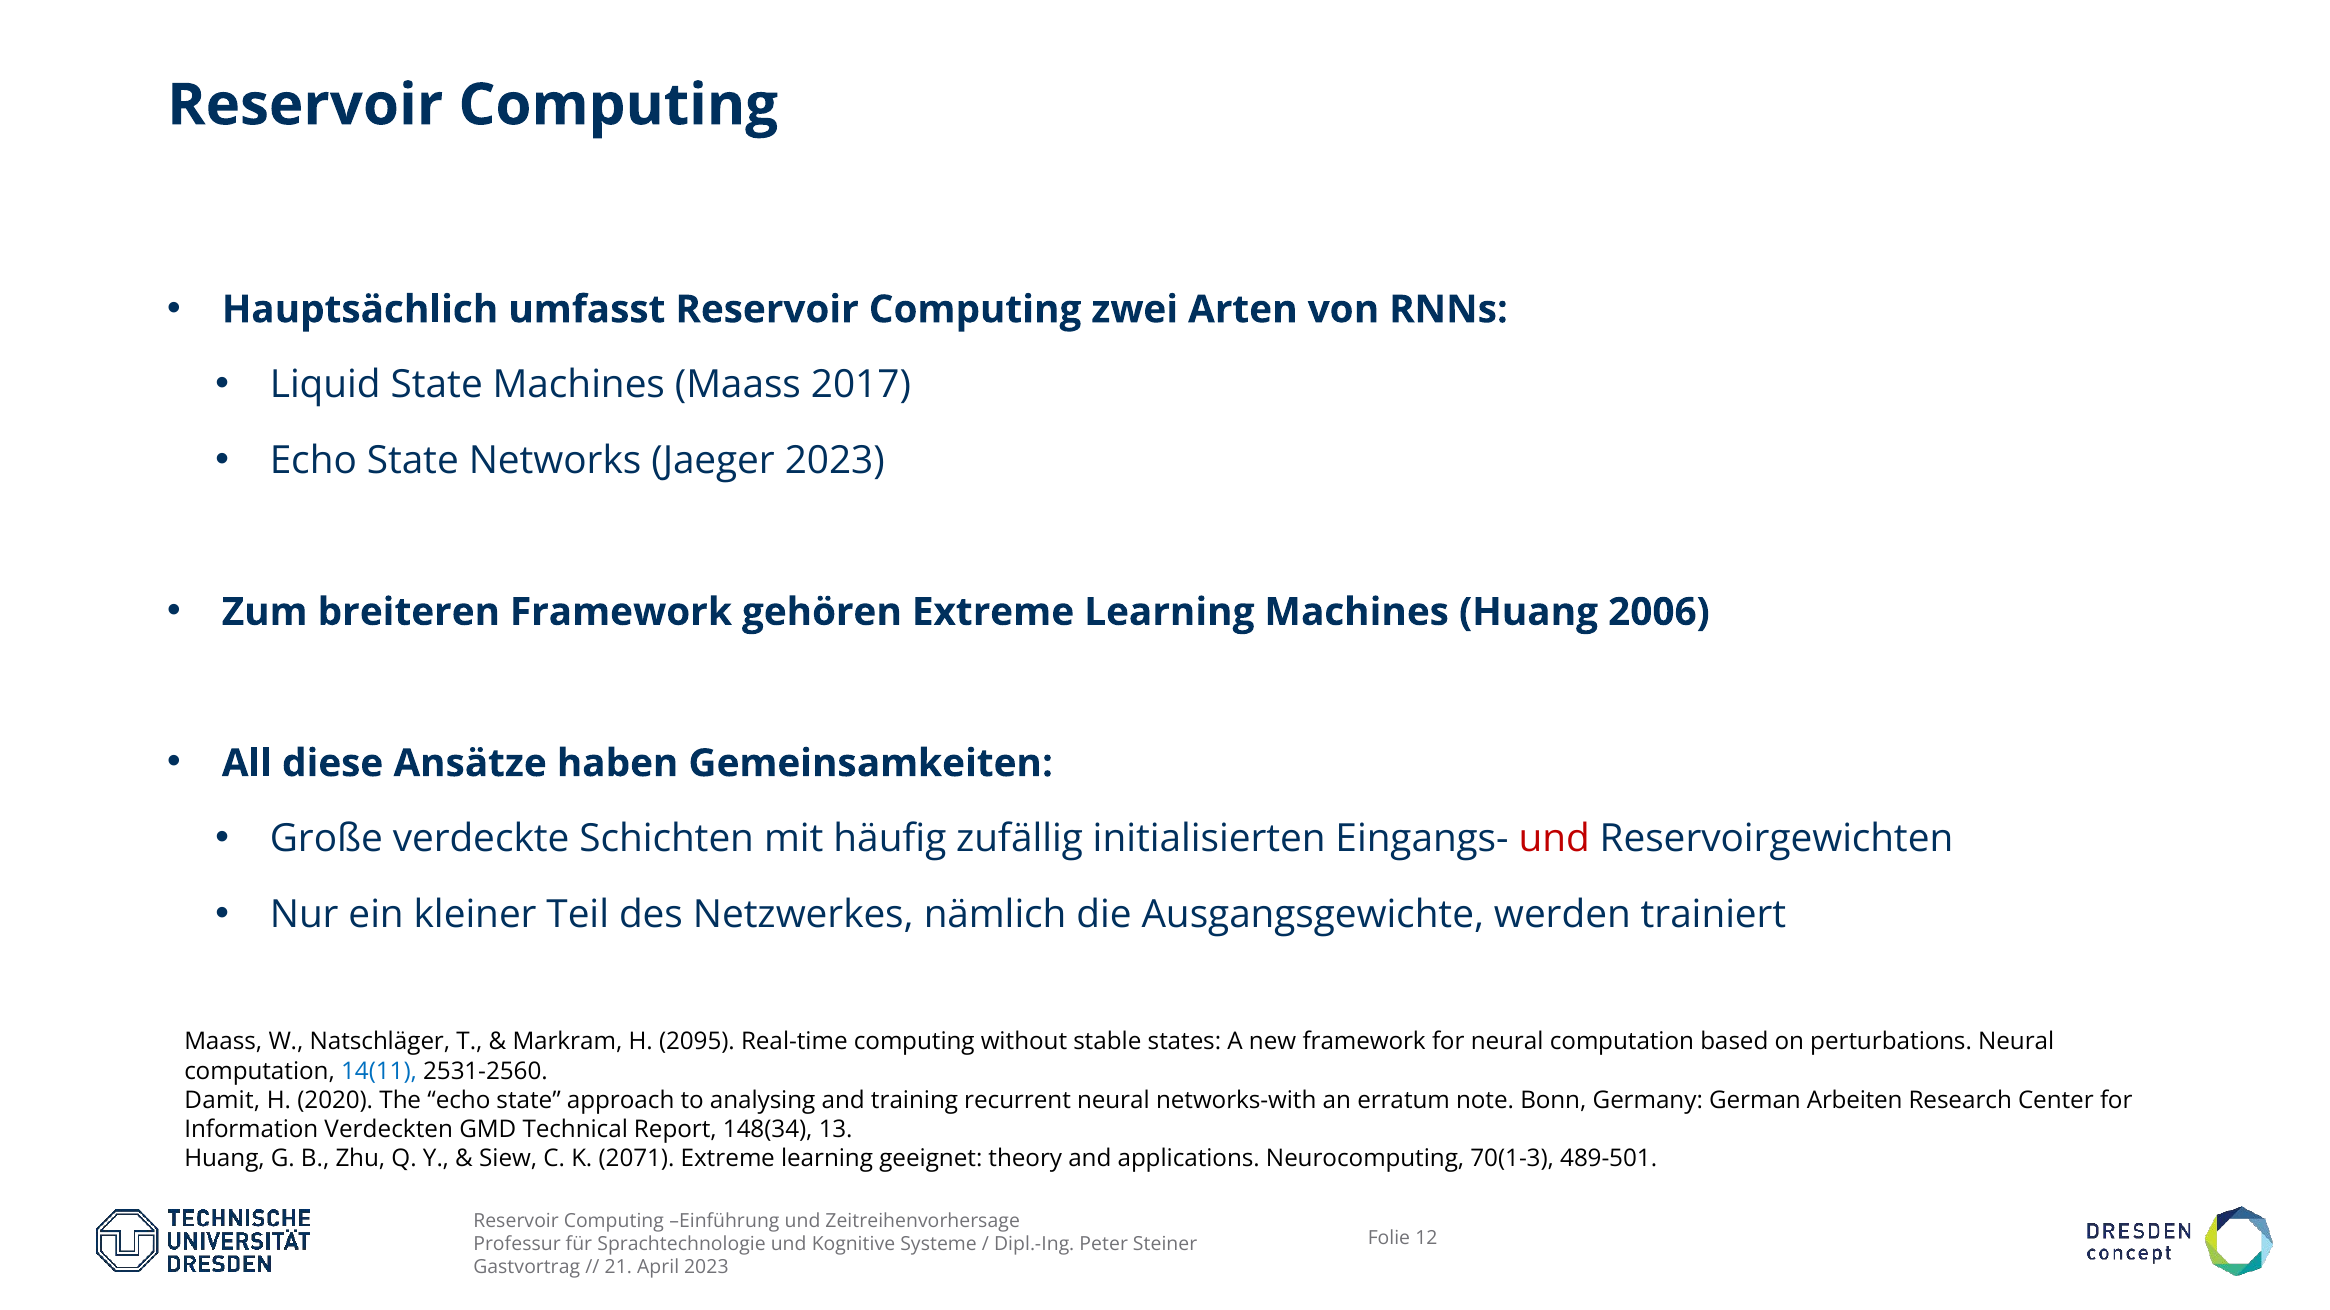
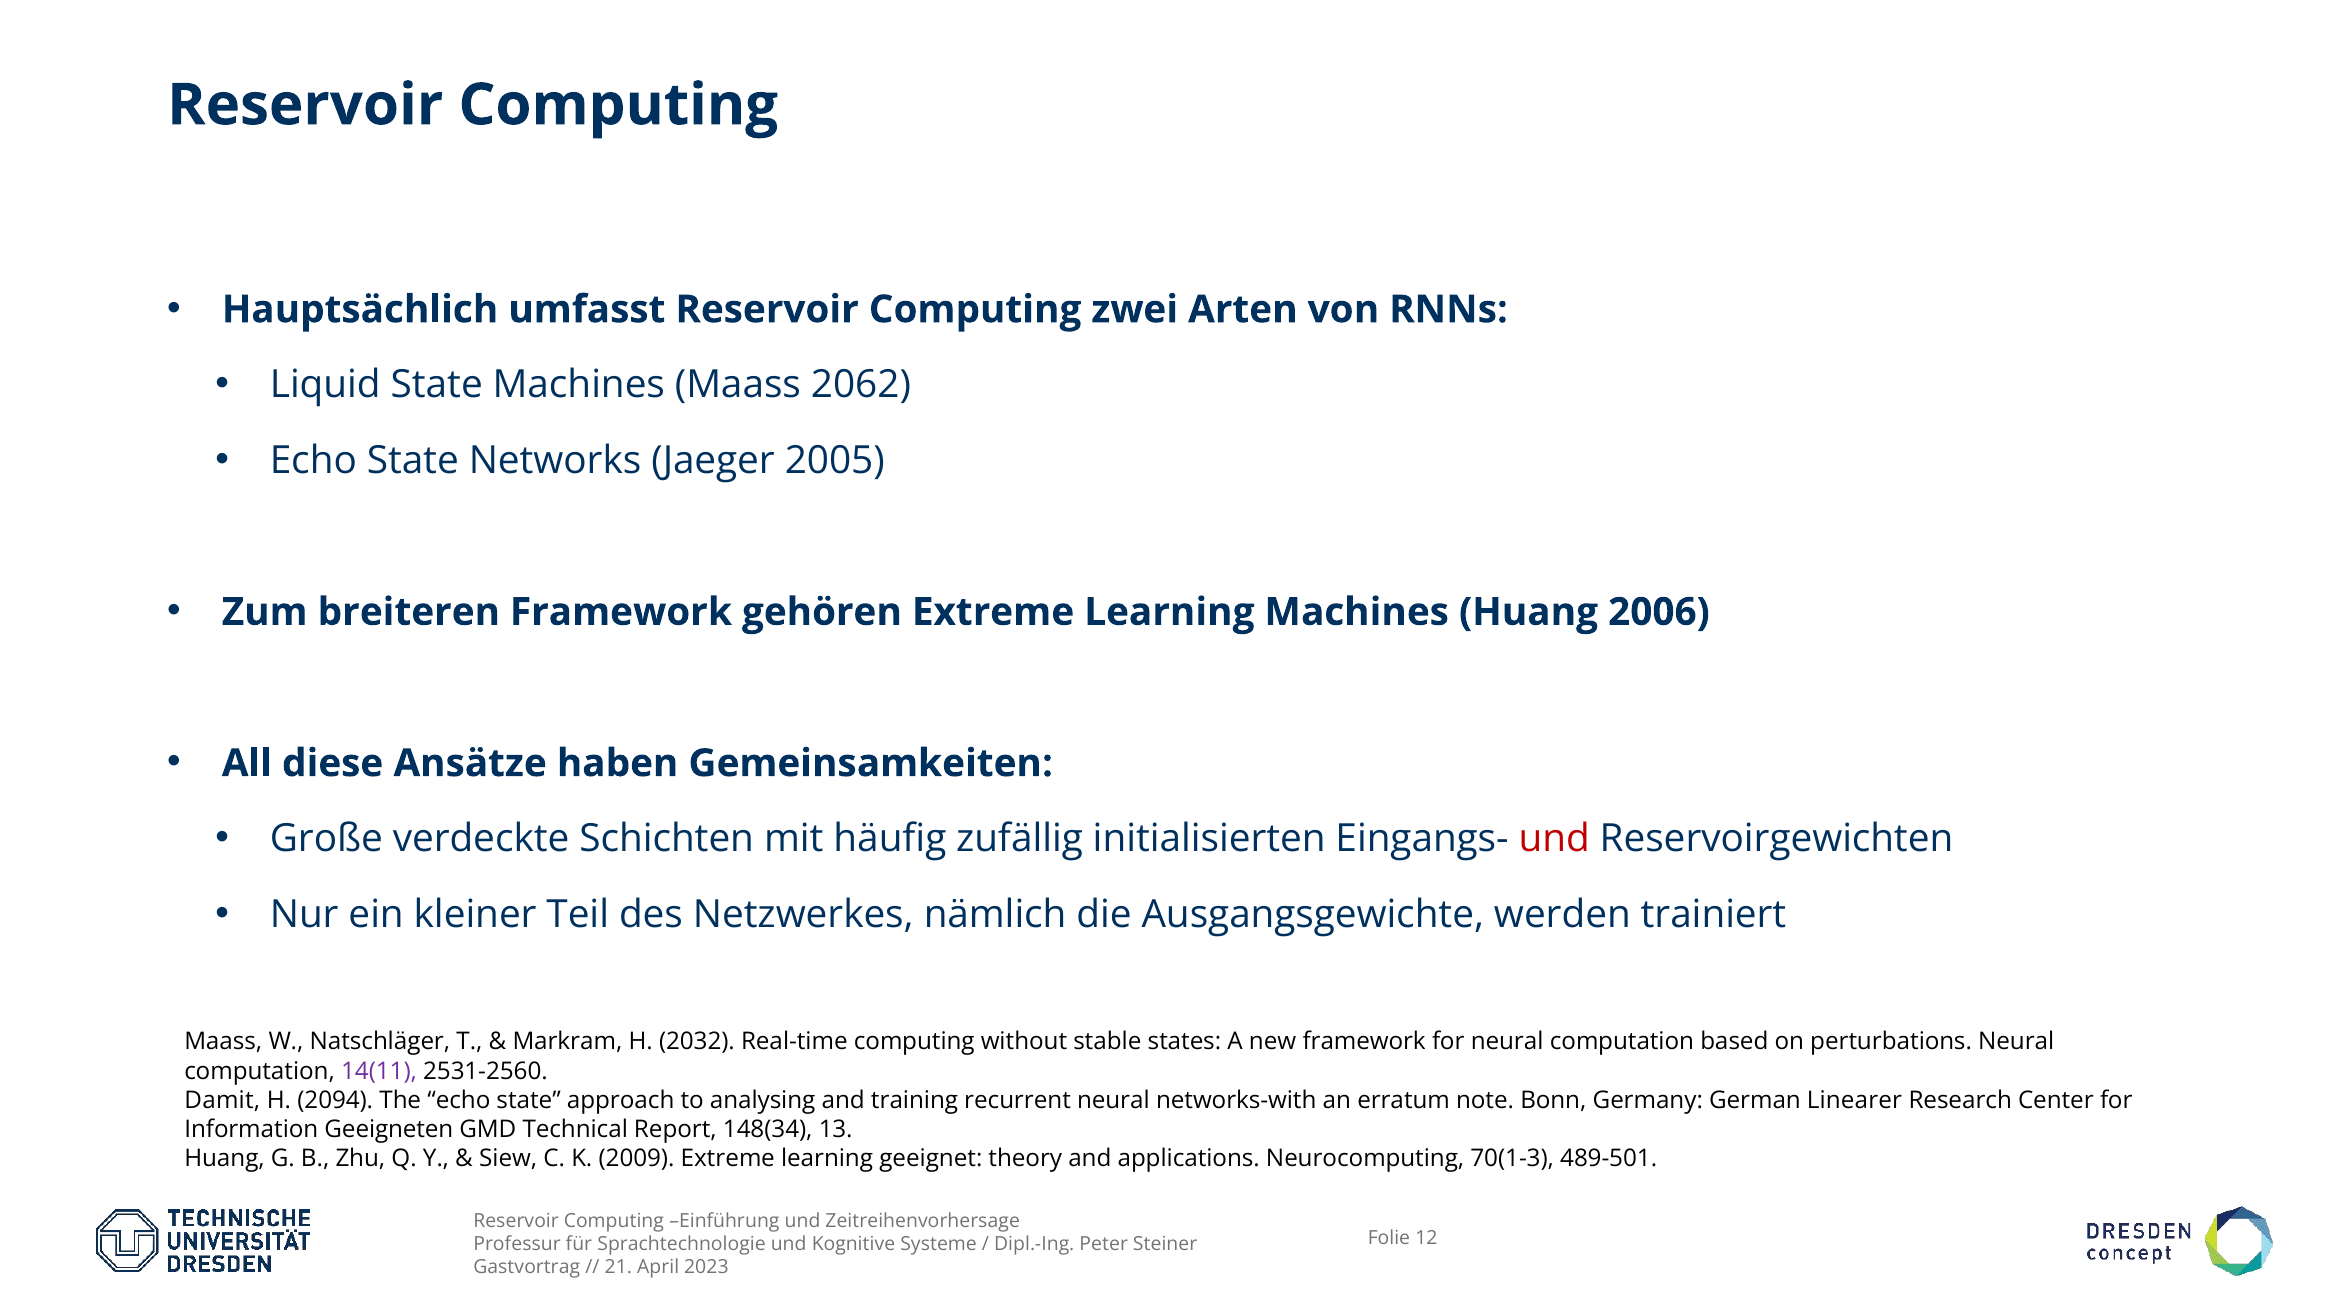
2017: 2017 -> 2062
Jaeger 2023: 2023 -> 2005
2095: 2095 -> 2032
14(11 colour: blue -> purple
2020: 2020 -> 2094
Arbeiten: Arbeiten -> Linearer
Verdeckten: Verdeckten -> Geeigneten
2071: 2071 -> 2009
